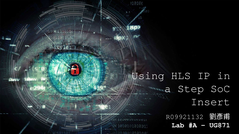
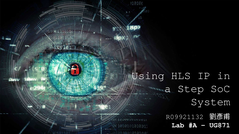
Insert: Insert -> System
